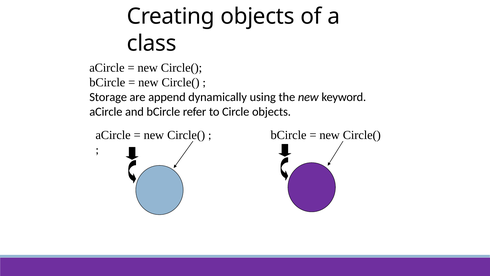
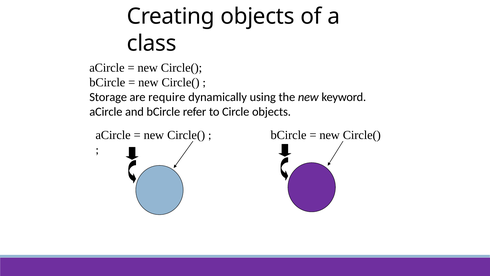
append: append -> require
